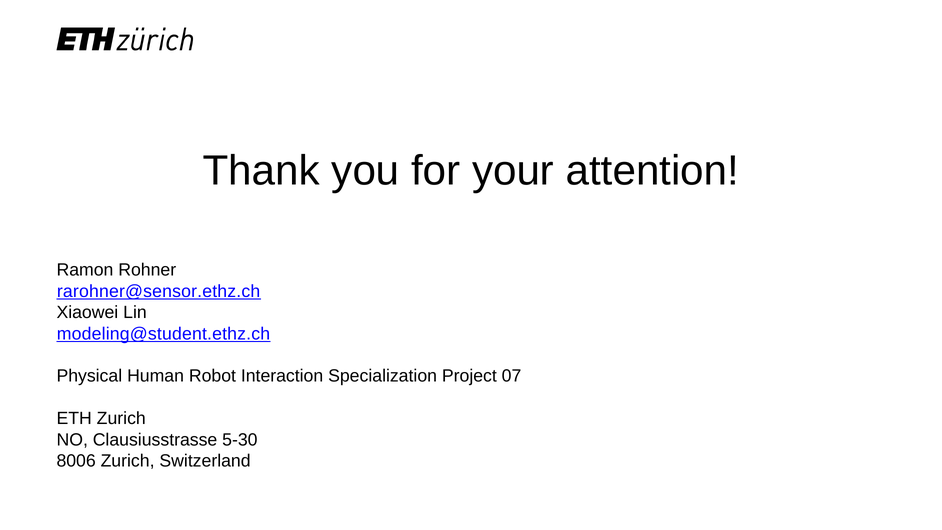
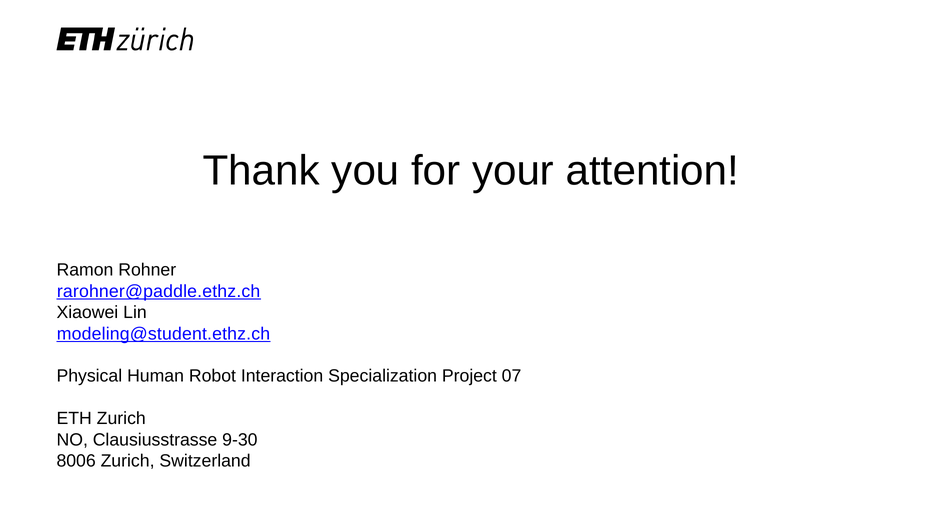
rarohner@sensor.ethz.ch: rarohner@sensor.ethz.ch -> rarohner@paddle.ethz.ch
5-30: 5-30 -> 9-30
